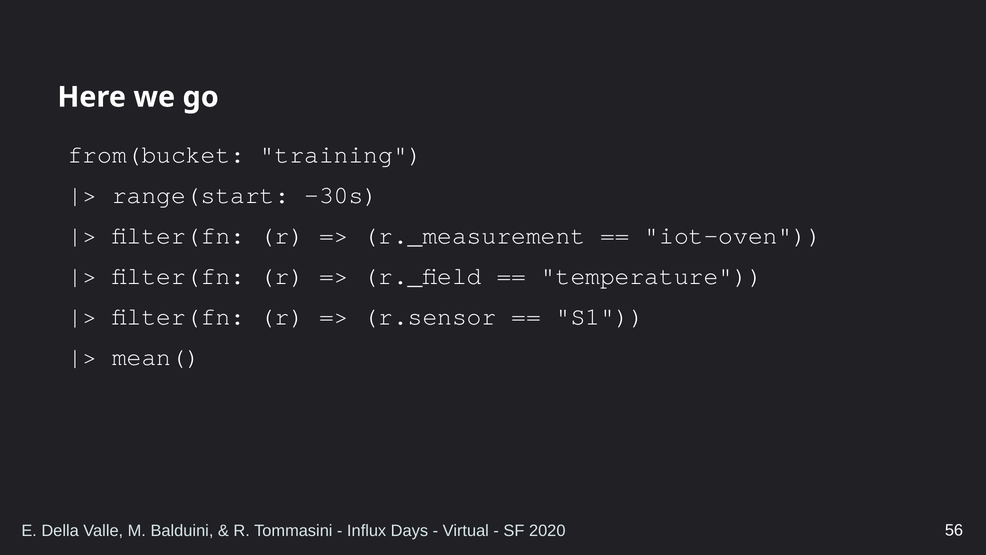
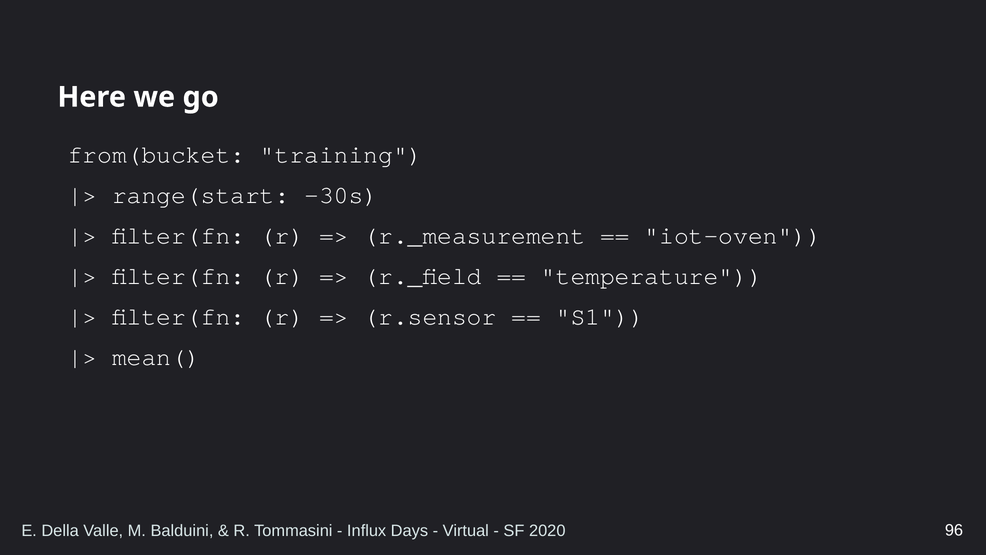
56: 56 -> 96
